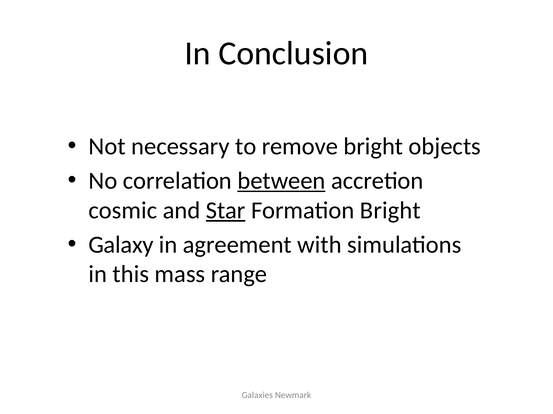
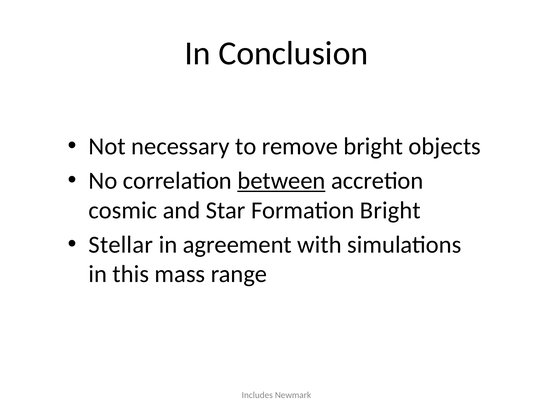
Star underline: present -> none
Galaxy: Galaxy -> Stellar
Galaxies: Galaxies -> Includes
